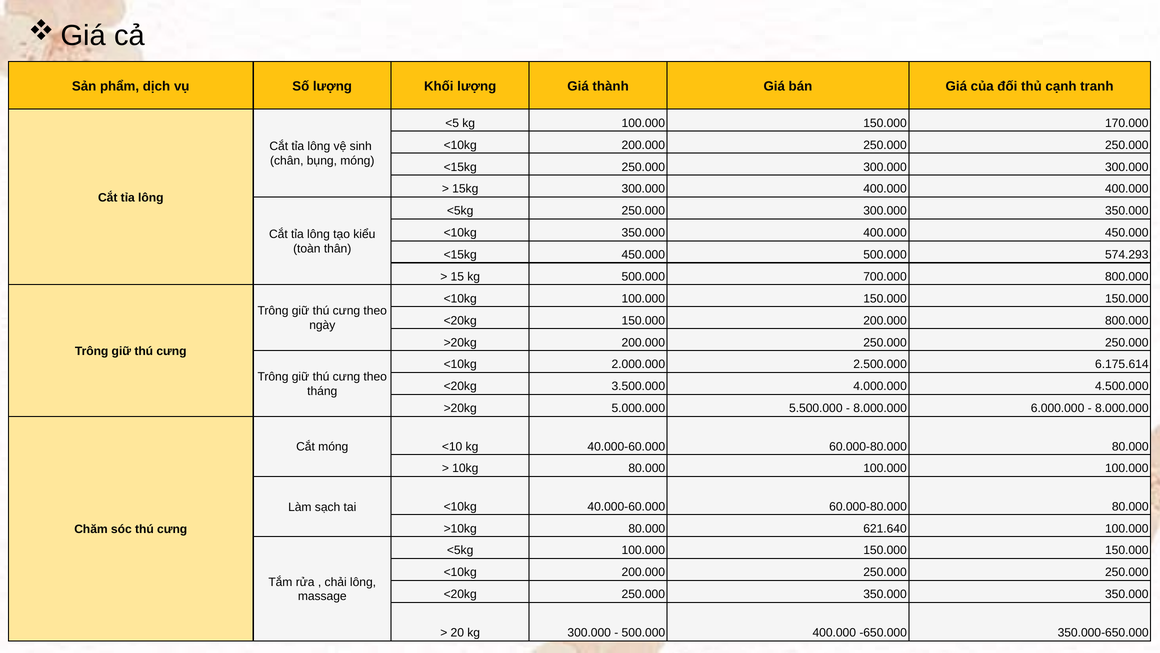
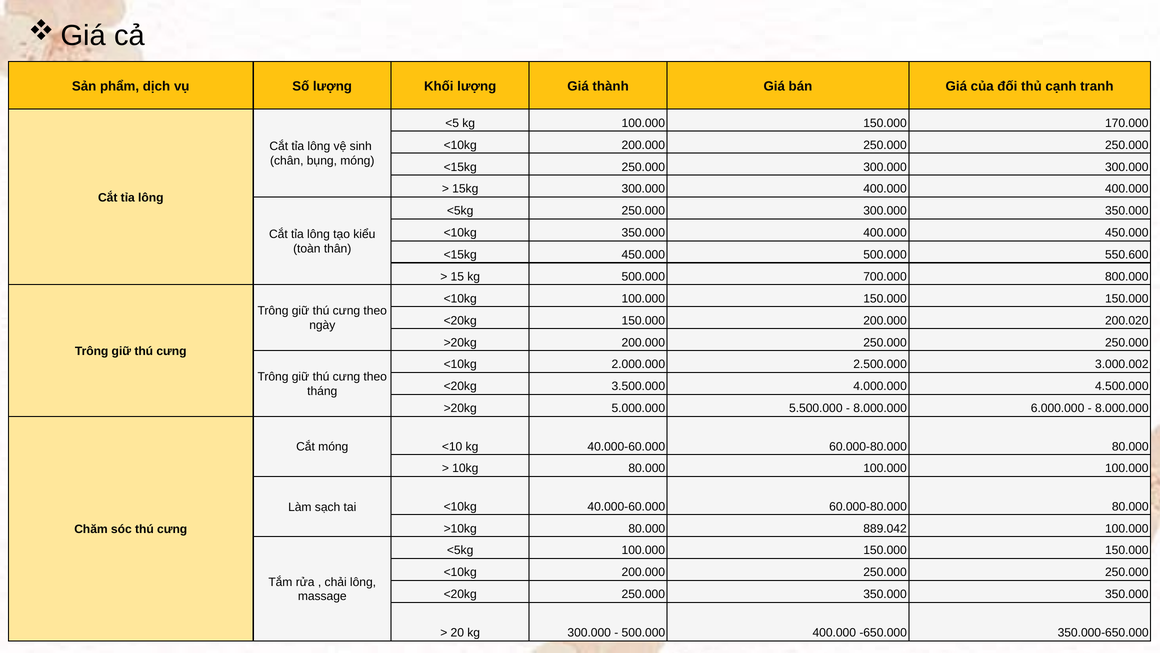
574.293: 574.293 -> 550.600
200.000 800.000: 800.000 -> 200.020
6.175.614: 6.175.614 -> 3.000.002
621.640: 621.640 -> 889.042
